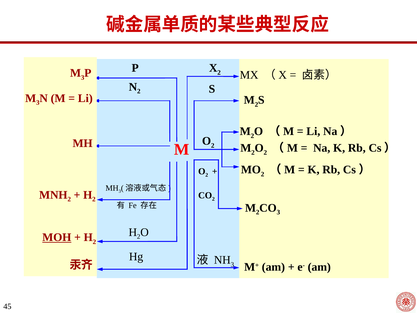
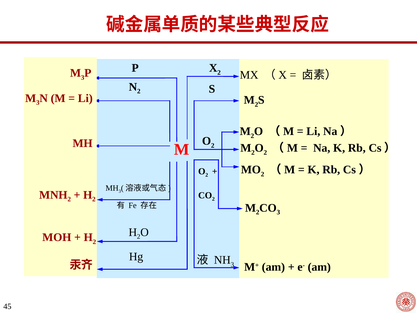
MOH underline: present -> none
